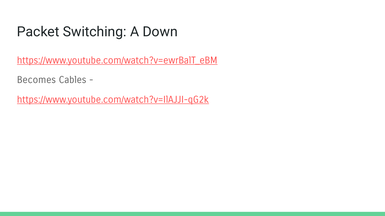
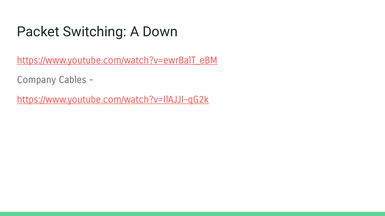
Becomes: Becomes -> Company
